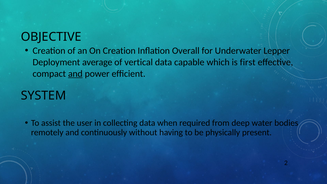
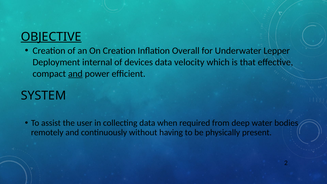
OBJECTIVE underline: none -> present
average: average -> internal
vertical: vertical -> devices
capable: capable -> velocity
first: first -> that
